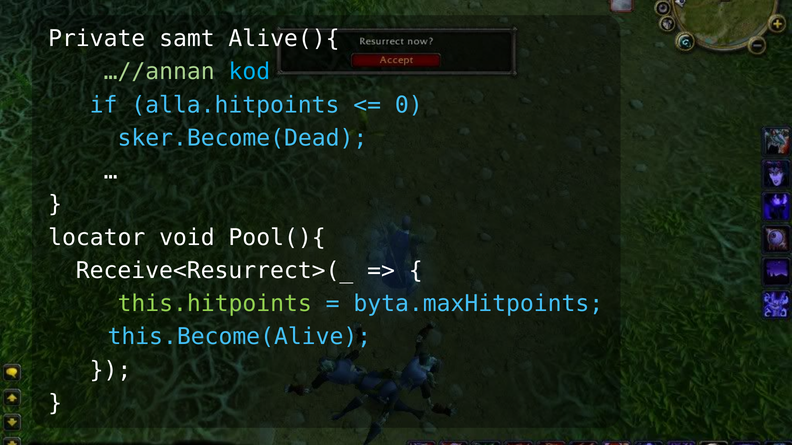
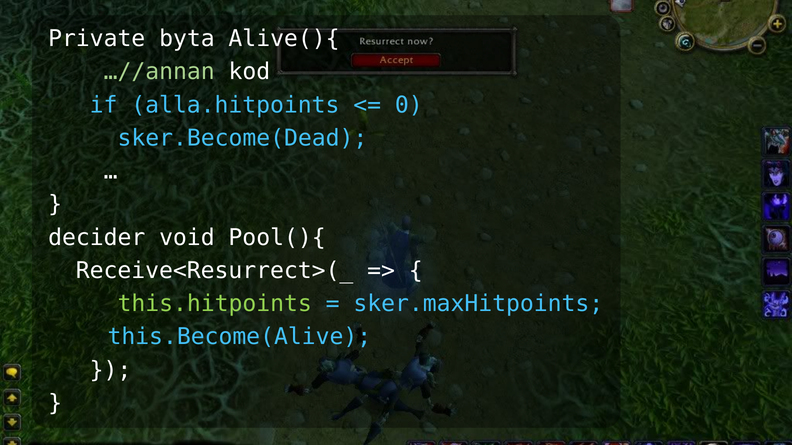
samt: samt -> byta
kod colour: light blue -> white
locator: locator -> decider
byta.maxHitpoints: byta.maxHitpoints -> sker.maxHitpoints
